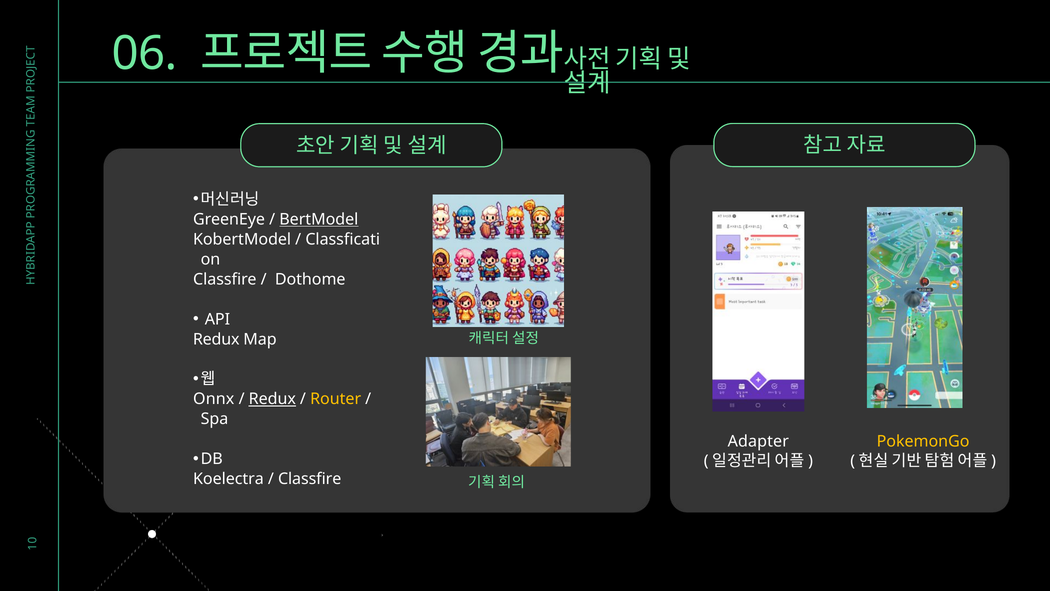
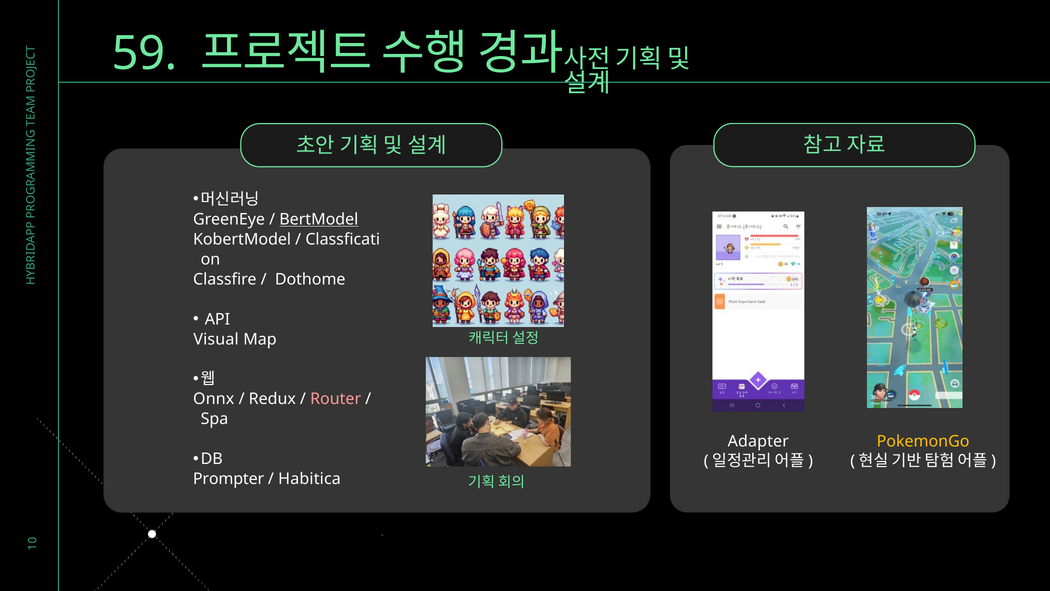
06: 06 -> 59
Redux at (216, 339): Redux -> Visual
Redux at (272, 399) underline: present -> none
Router colour: yellow -> pink
Koelectra: Koelectra -> Prompter
Classfire at (310, 479): Classfire -> Habitica
